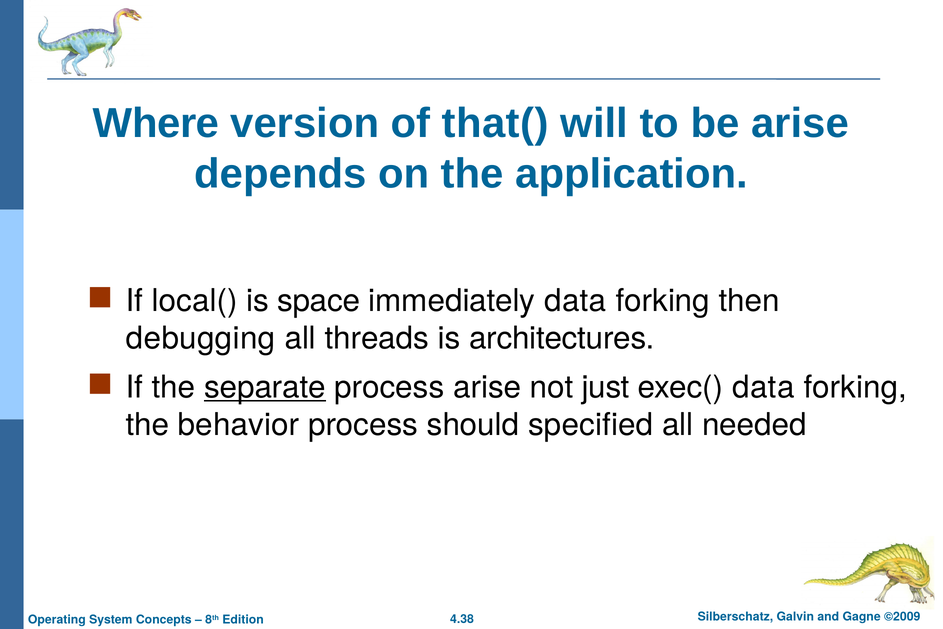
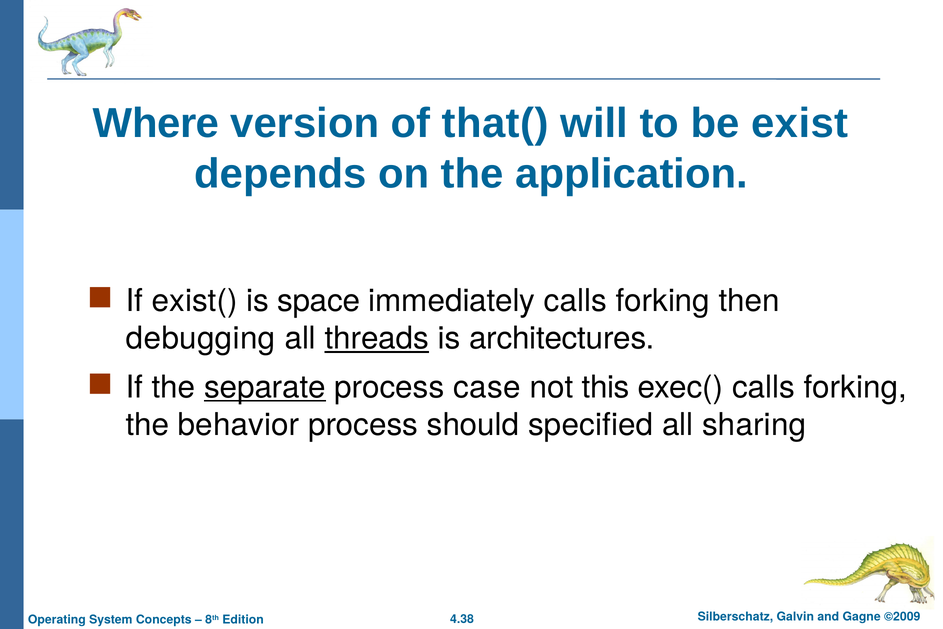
be arise: arise -> exist
local(: local( -> exist(
immediately data: data -> calls
threads underline: none -> present
process arise: arise -> case
just: just -> this
exec( data: data -> calls
needed: needed -> sharing
